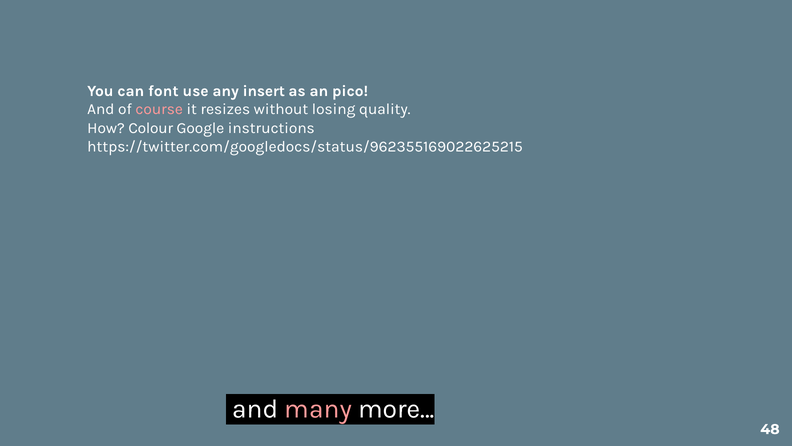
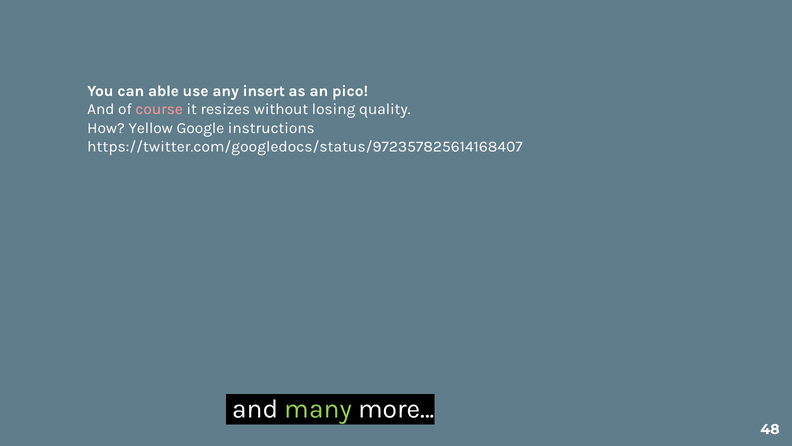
font: font -> able
Colour: Colour -> Yellow
https://twitter.com/googledocs/status/962355169022625215: https://twitter.com/googledocs/status/962355169022625215 -> https://twitter.com/googledocs/status/972357825614168407
many colour: pink -> light green
